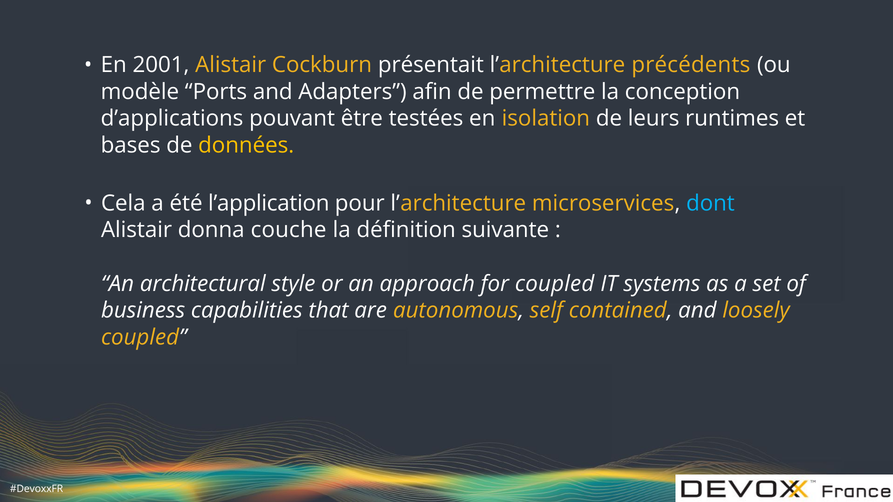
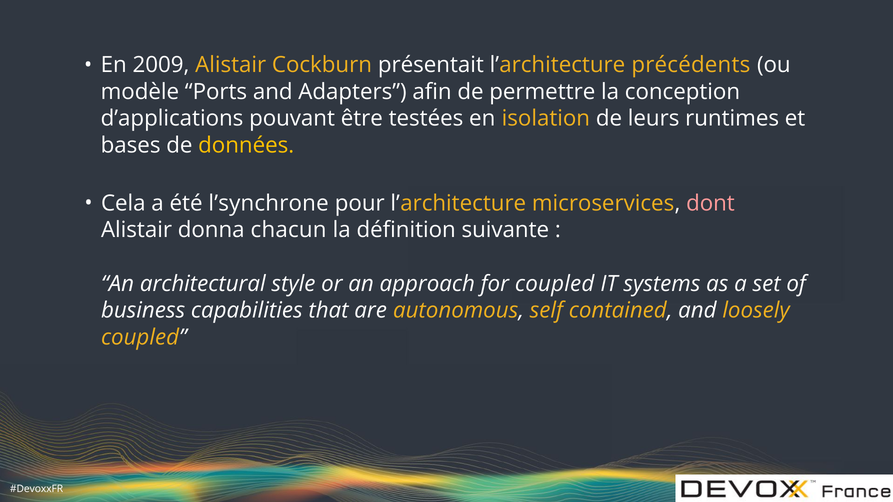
2001: 2001 -> 2009
l’application: l’application -> l’synchrone
dont colour: light blue -> pink
couche: couche -> chacun
